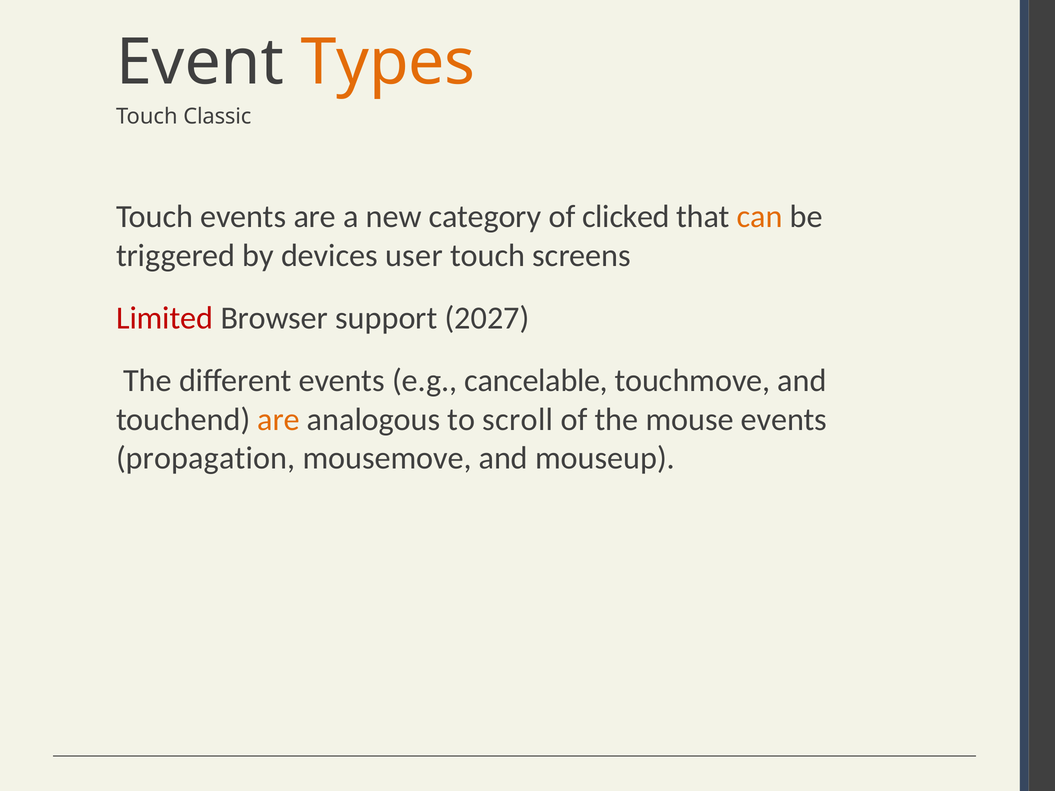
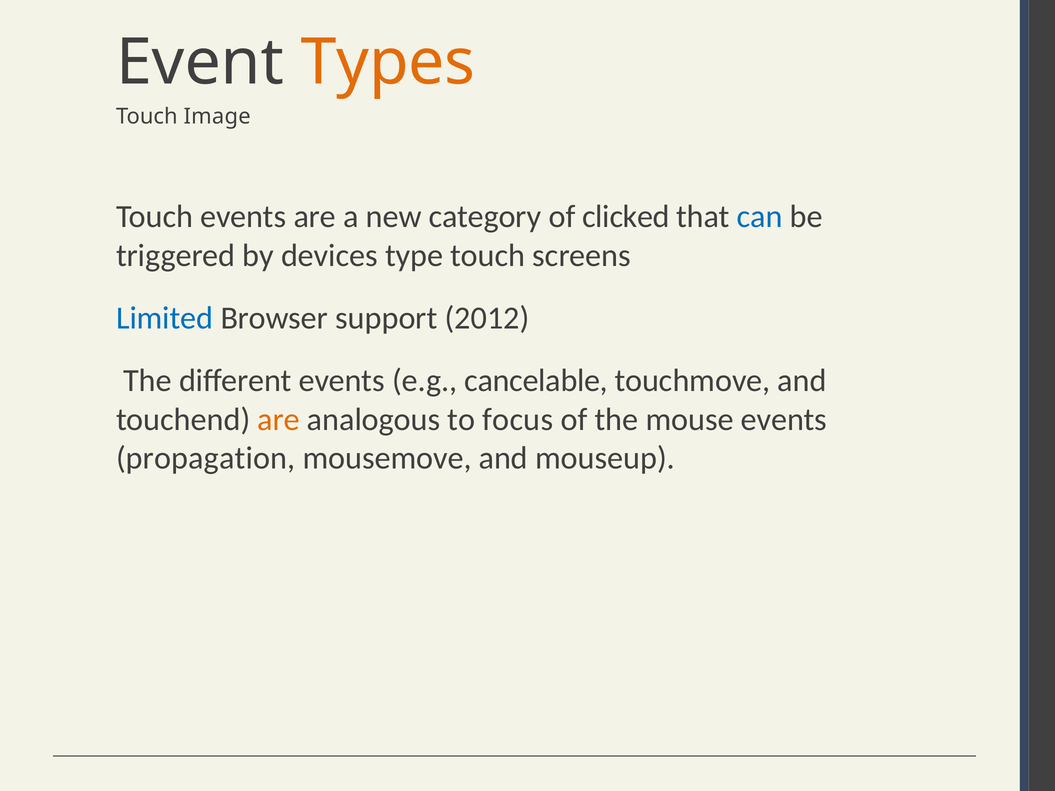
Classic: Classic -> Image
can colour: orange -> blue
user: user -> type
Limited colour: red -> blue
2027: 2027 -> 2012
scroll: scroll -> focus
